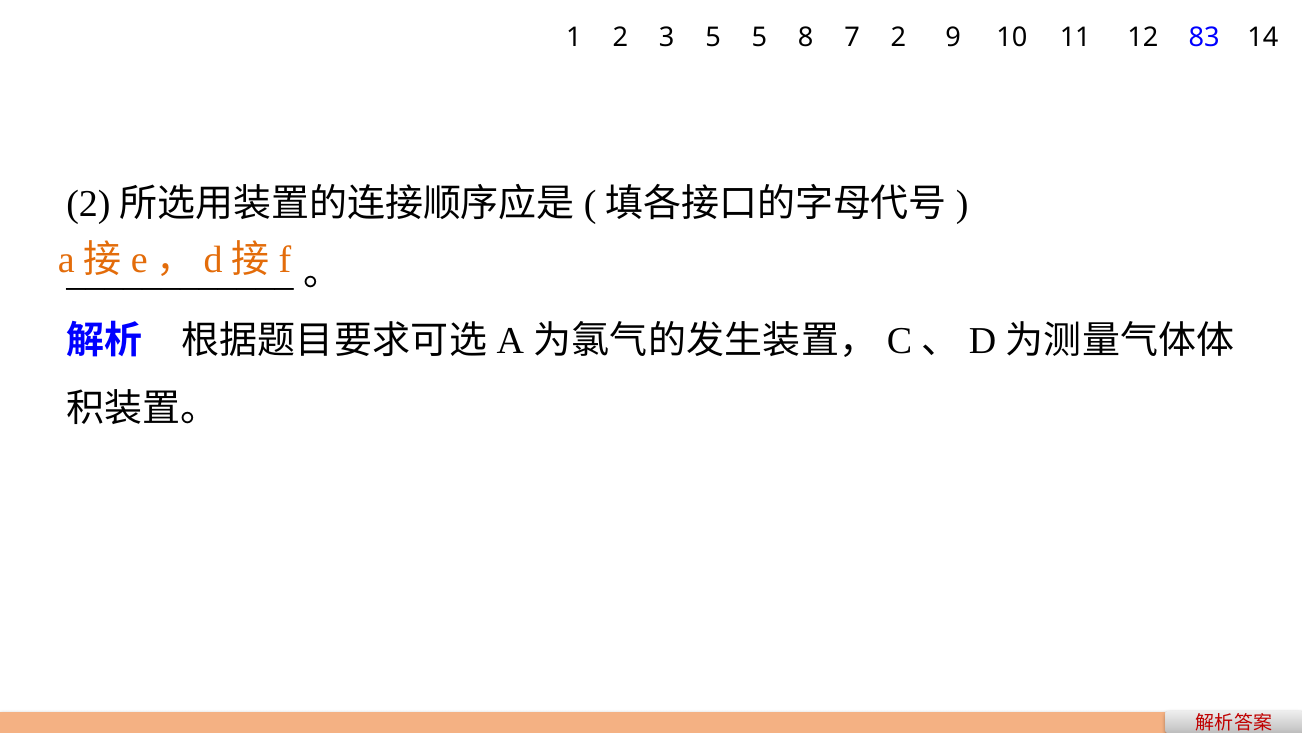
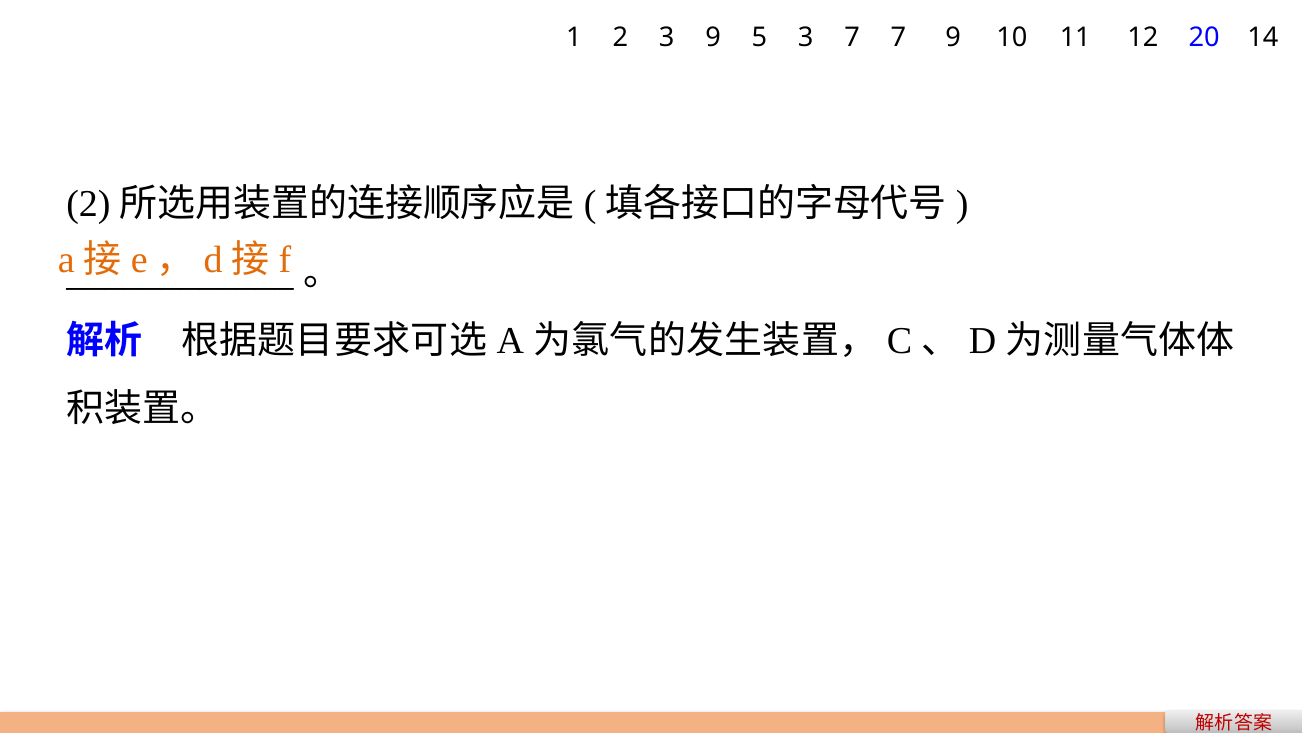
3 5: 5 -> 9
5 8: 8 -> 3
7 2: 2 -> 7
83: 83 -> 20
